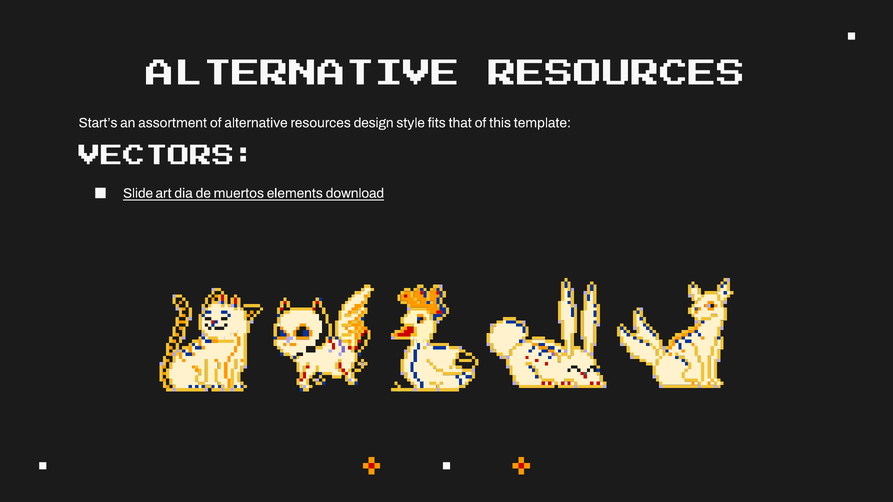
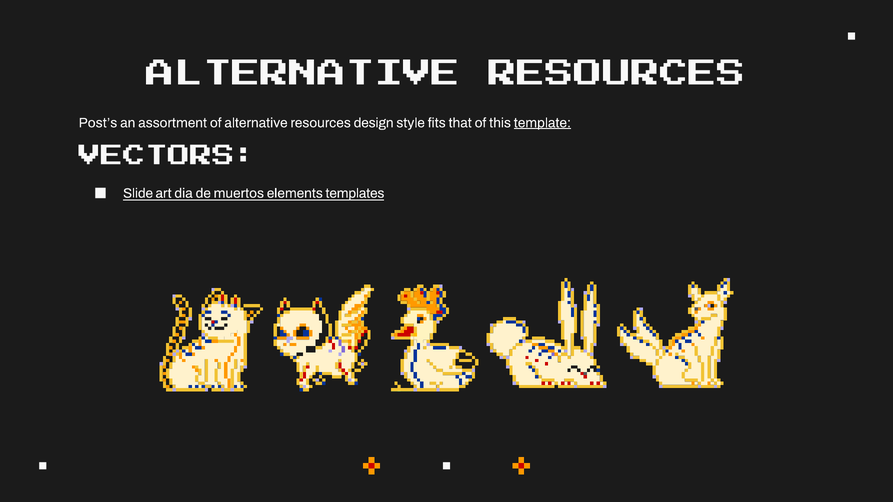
Start’s: Start’s -> Post’s
template underline: none -> present
download: download -> templates
